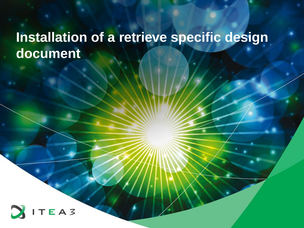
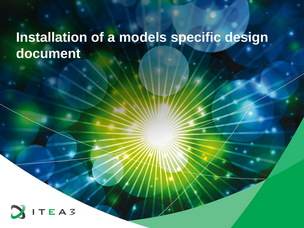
retrieve: retrieve -> models
